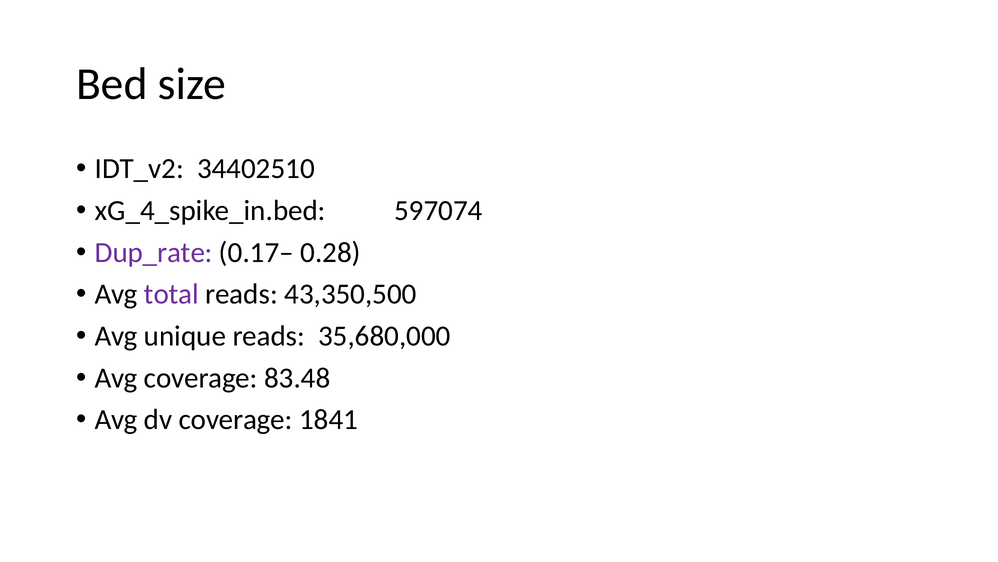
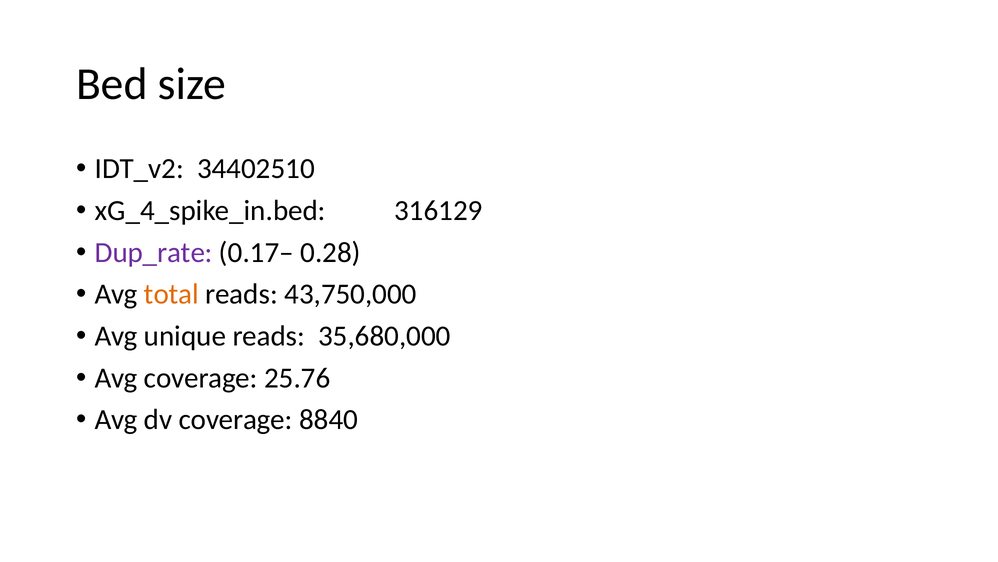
597074: 597074 -> 316129
total colour: purple -> orange
43,350,500: 43,350,500 -> 43,750,000
83.48: 83.48 -> 25.76
1841: 1841 -> 8840
